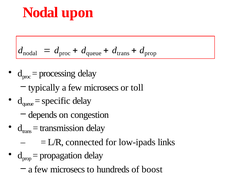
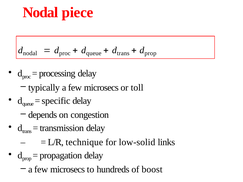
upon: upon -> piece
connected: connected -> technique
low-ipads: low-ipads -> low-solid
